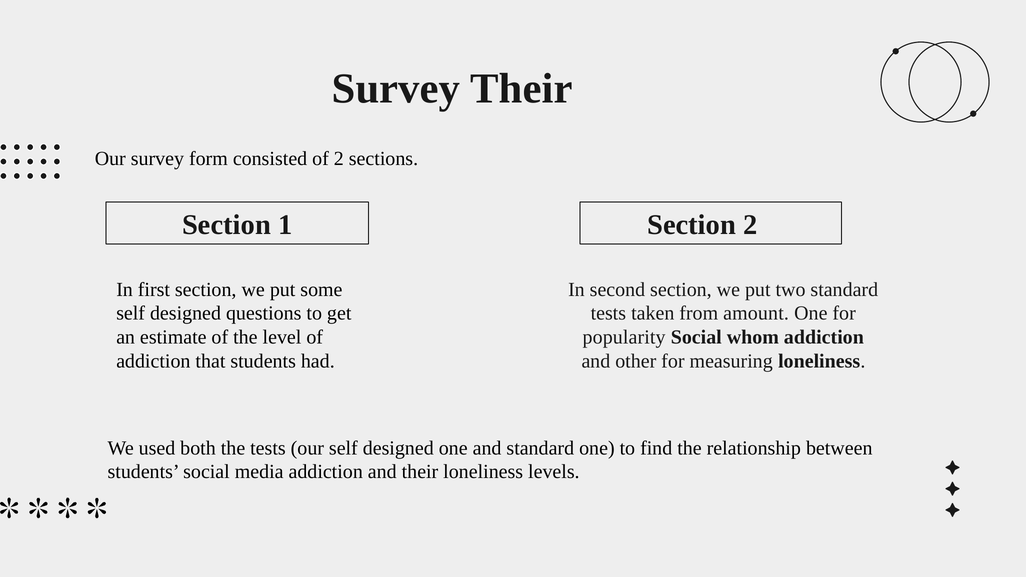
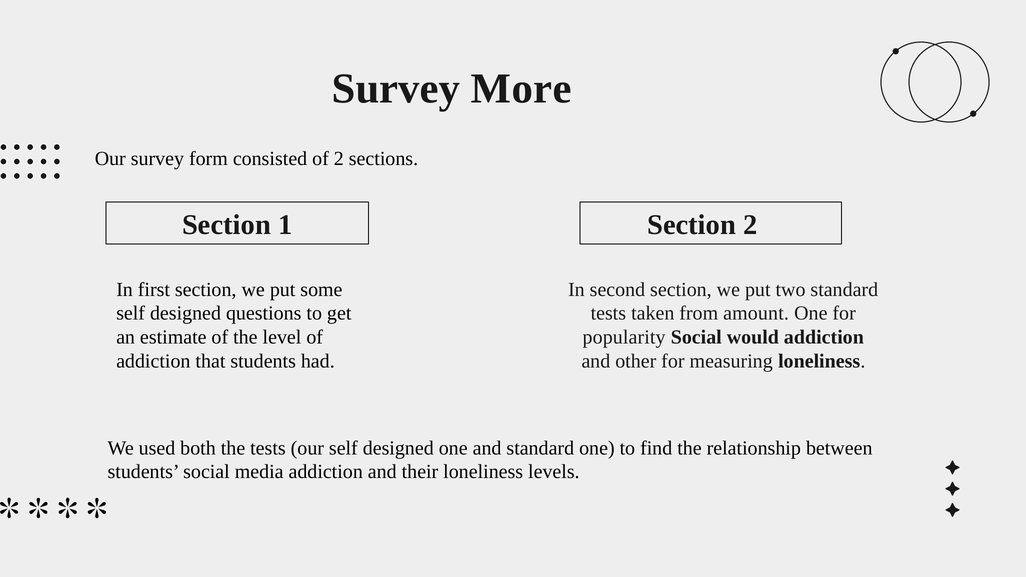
Survey Their: Their -> More
whom: whom -> would
